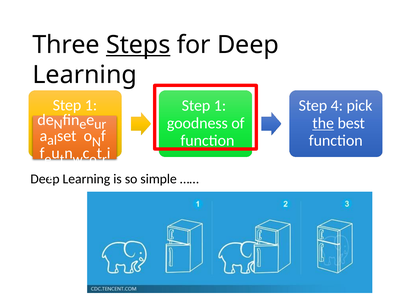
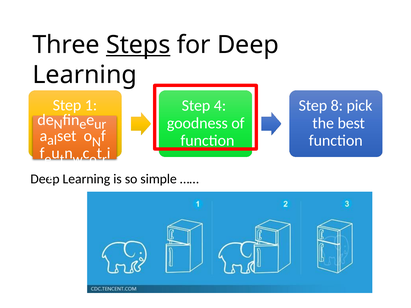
1 at (220, 106): 1 -> 4
4: 4 -> 8
the underline: present -> none
